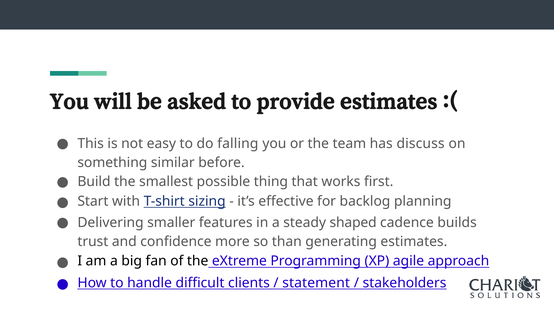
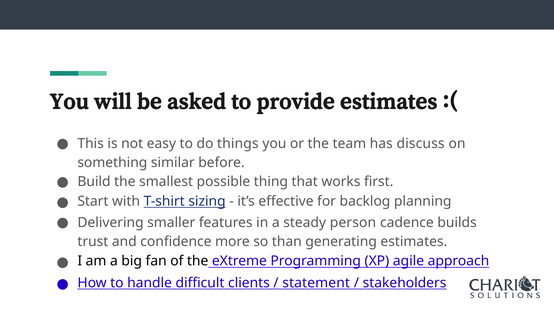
falling: falling -> things
shaped: shaped -> person
